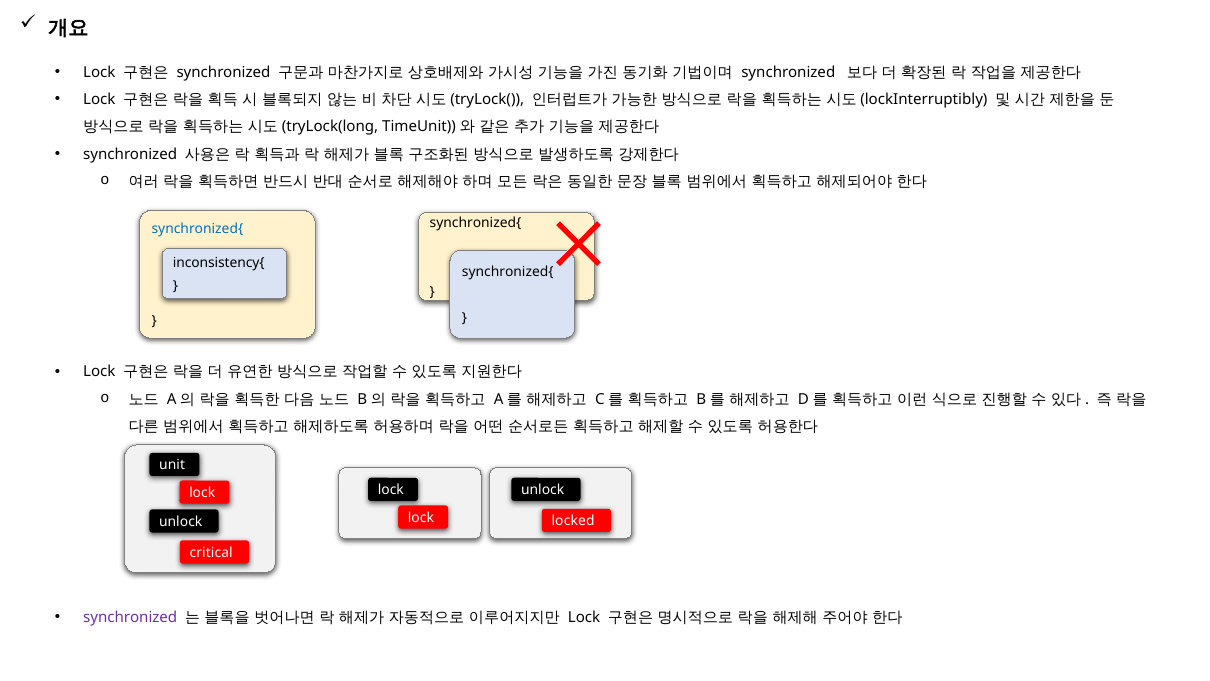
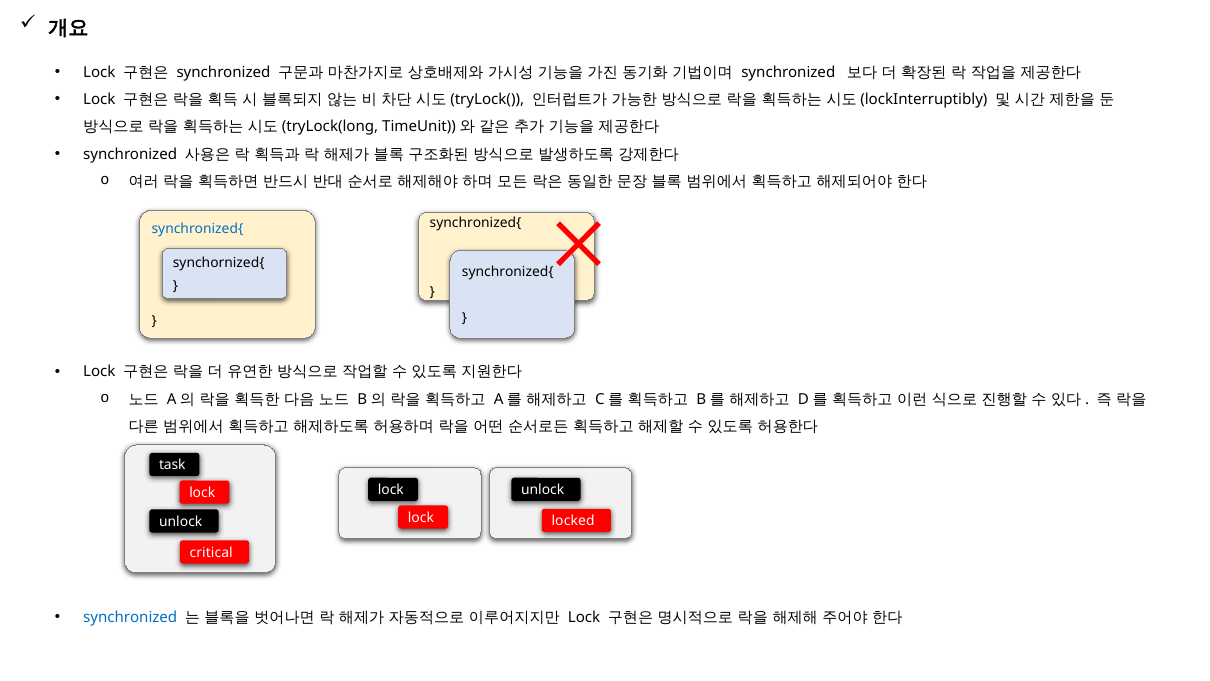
inconsistency{: inconsistency{ -> synchornized{
unit: unit -> task
synchronized at (130, 617) colour: purple -> blue
